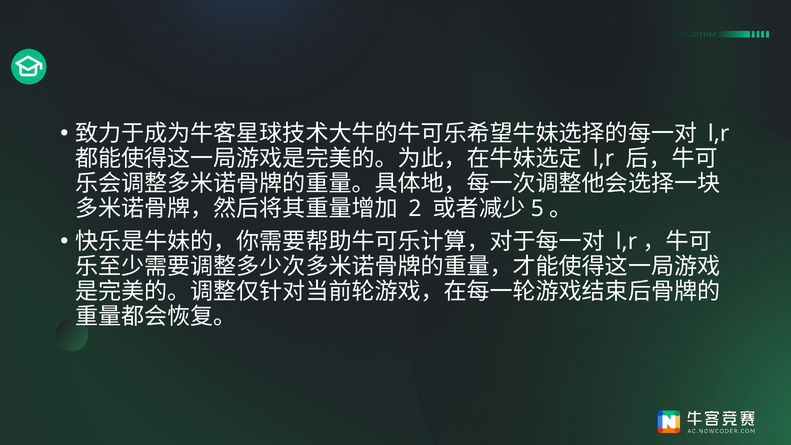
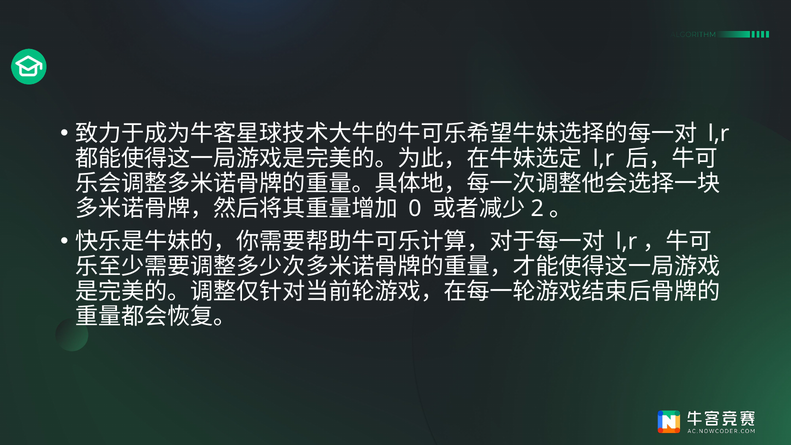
2: 2 -> 0
5: 5 -> 2
